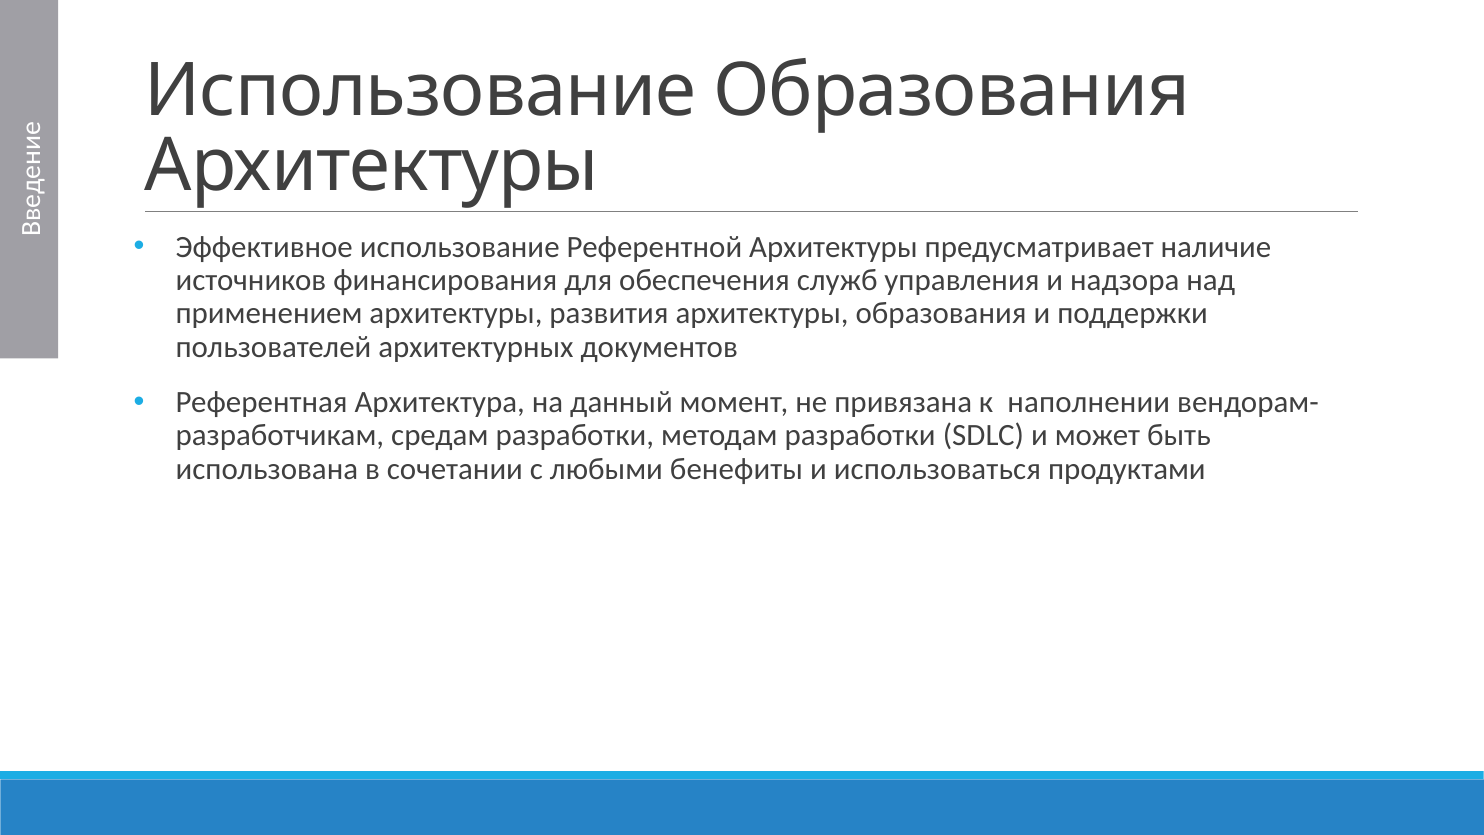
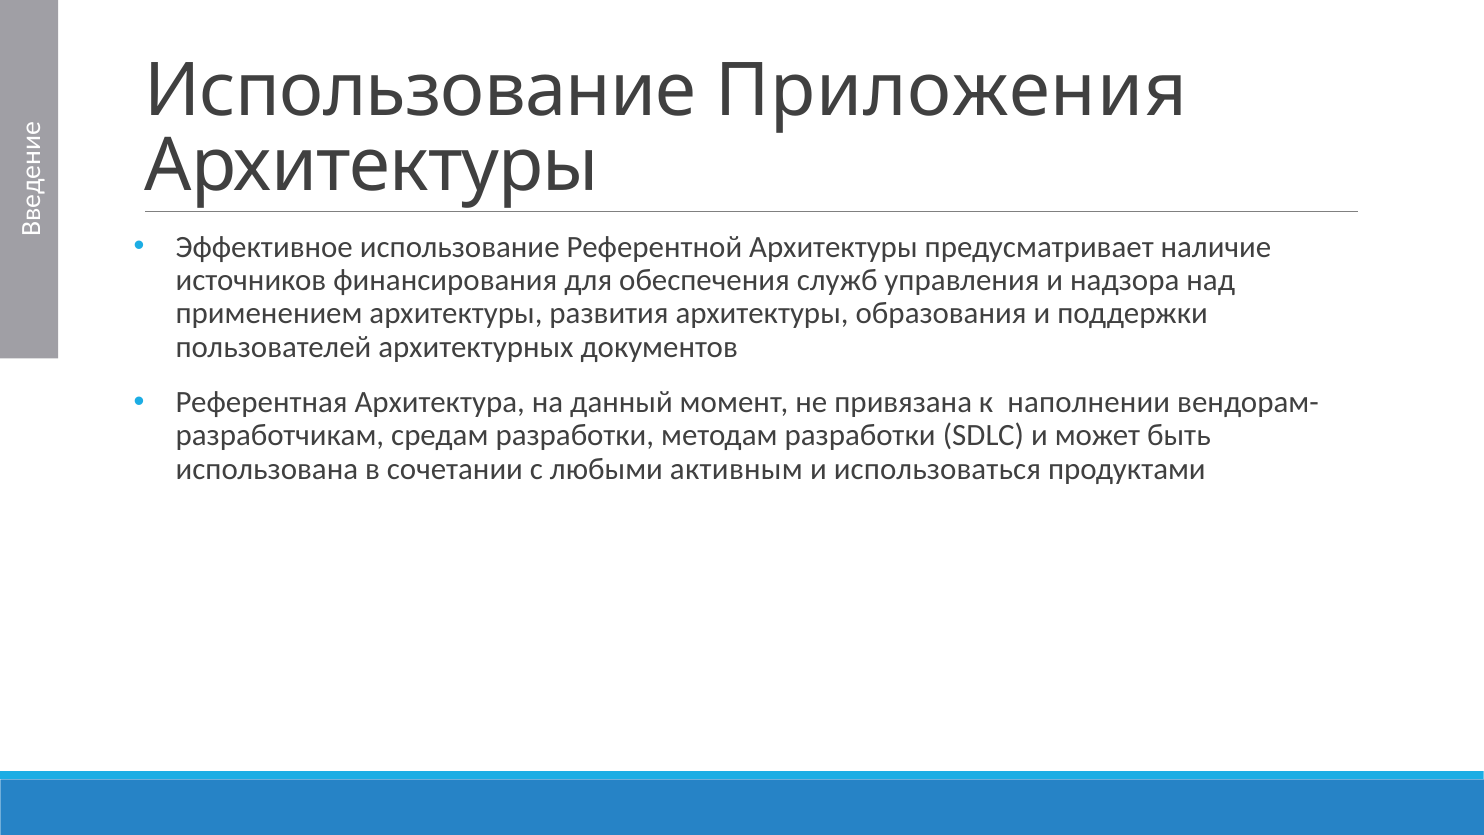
Использование Образования: Образования -> Приложения
бенефиты: бенефиты -> активным
